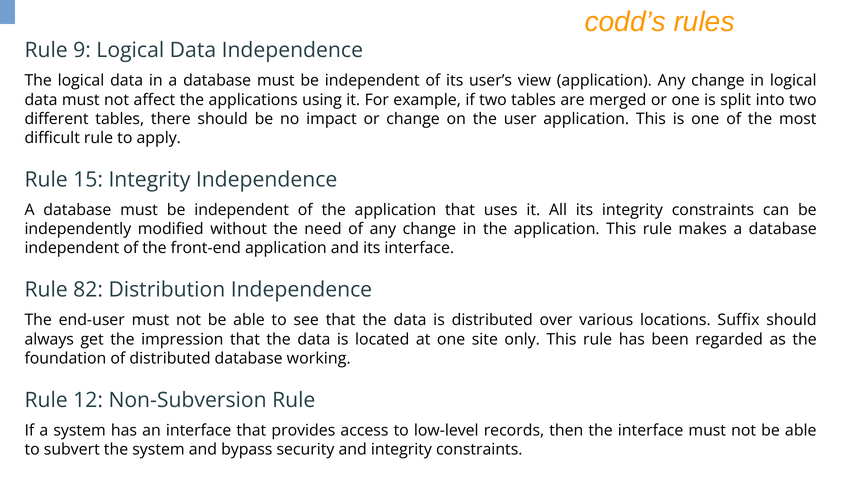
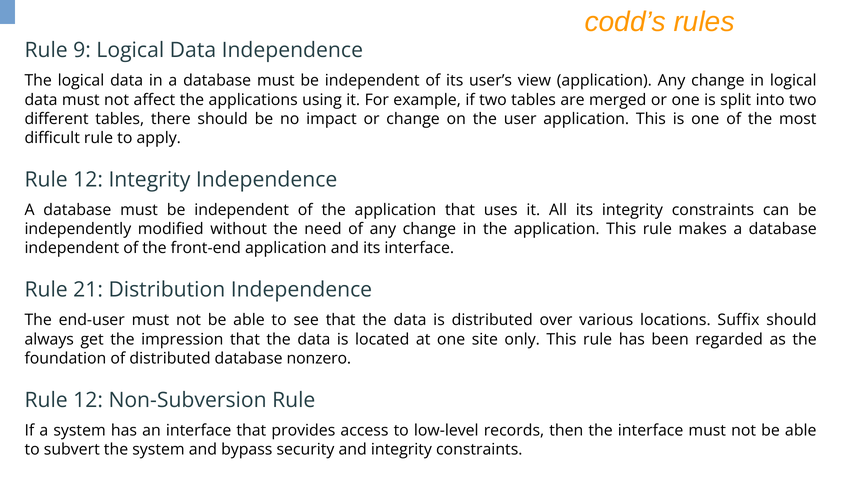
15 at (88, 179): 15 -> 12
82: 82 -> 21
working: working -> nonzero
